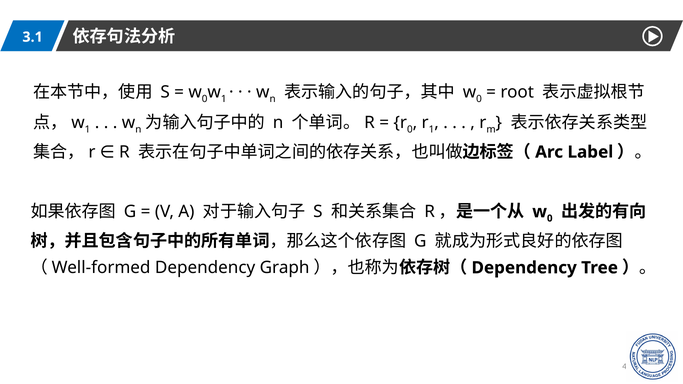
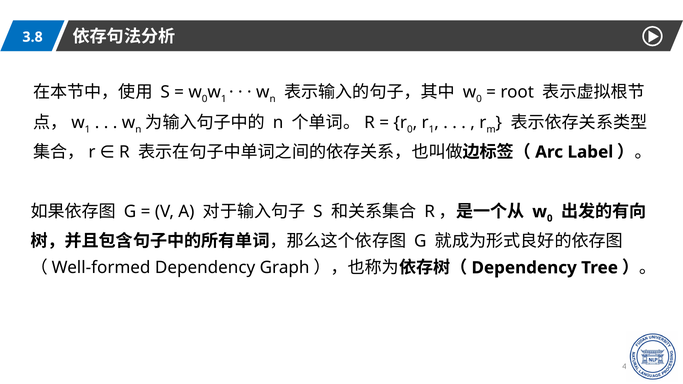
3.1: 3.1 -> 3.8
